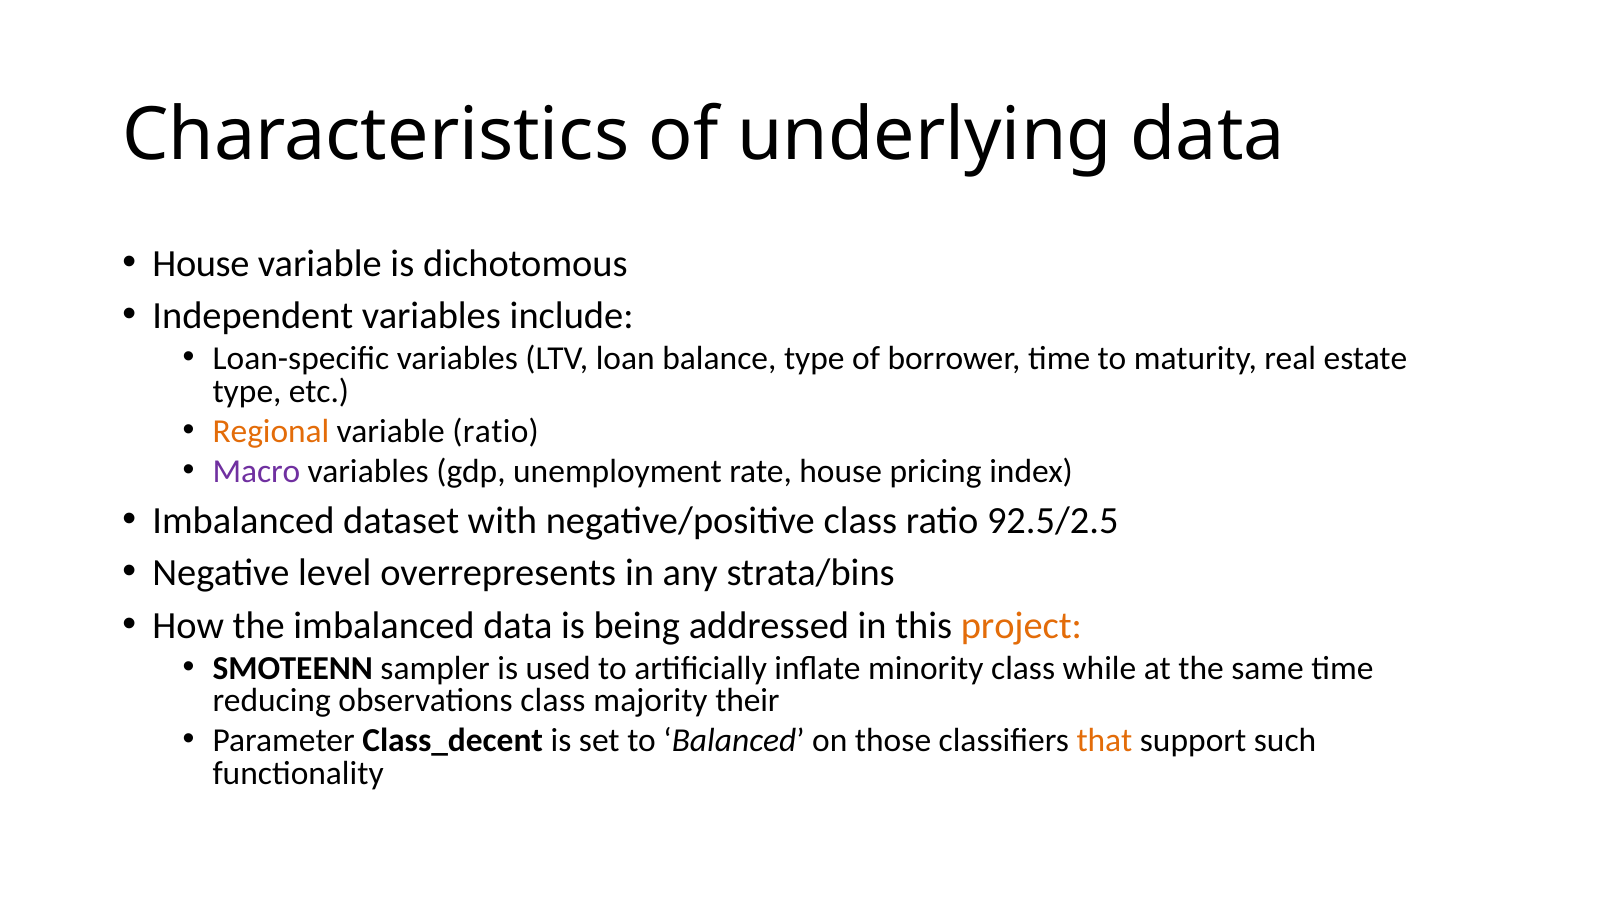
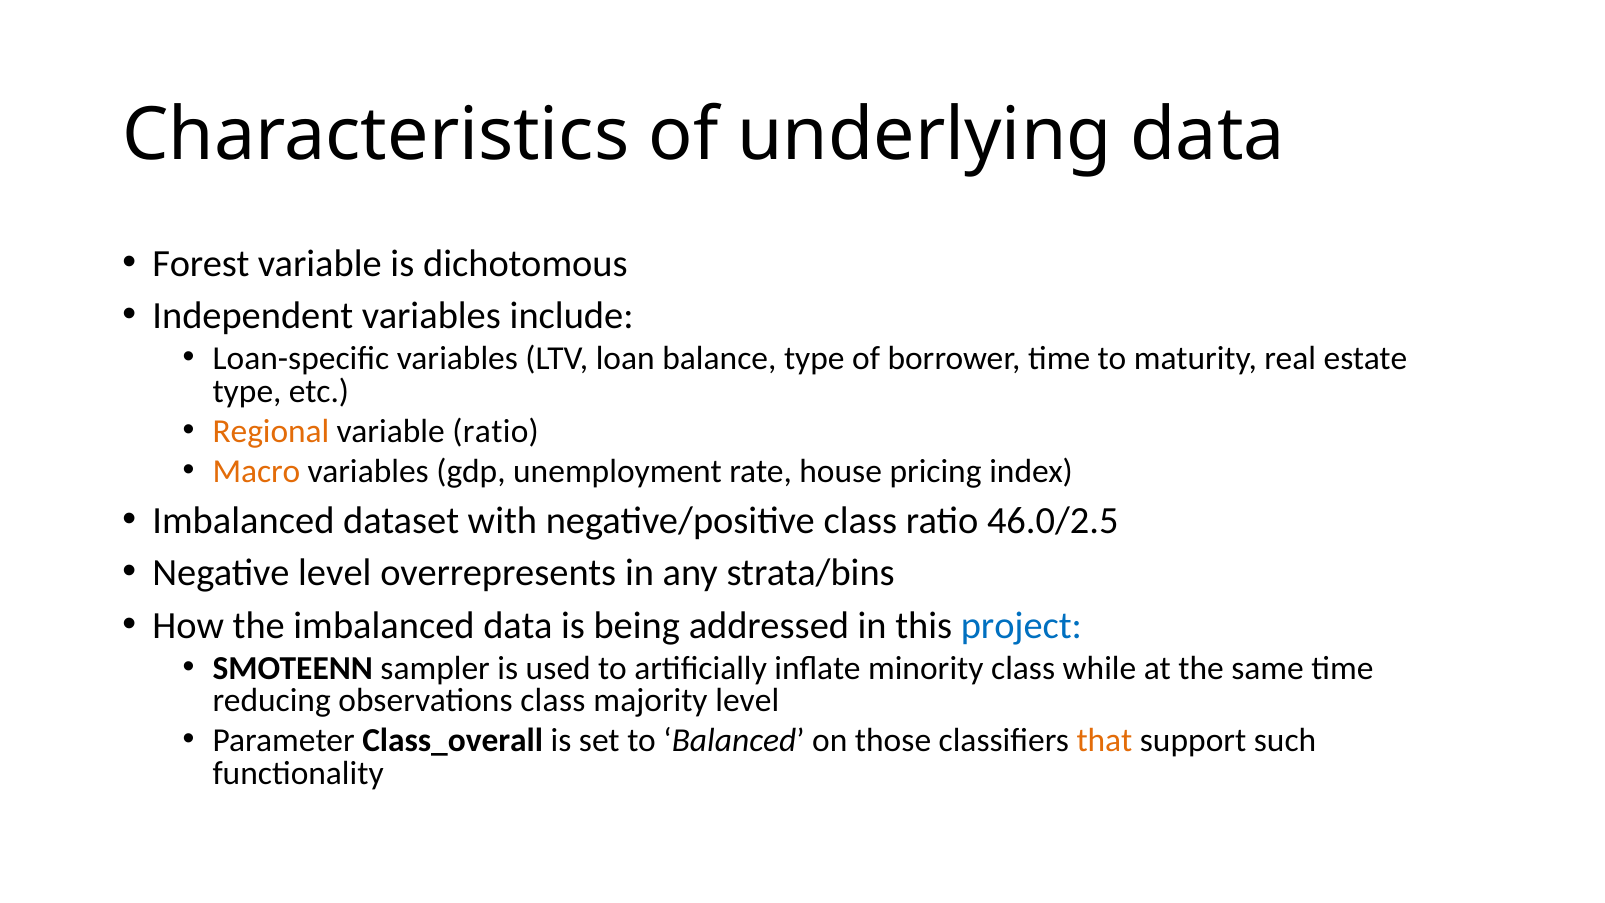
House at (201, 264): House -> Forest
Macro colour: purple -> orange
92.5/2.5: 92.5/2.5 -> 46.0/2.5
project colour: orange -> blue
majority their: their -> level
Class_decent: Class_decent -> Class_overall
